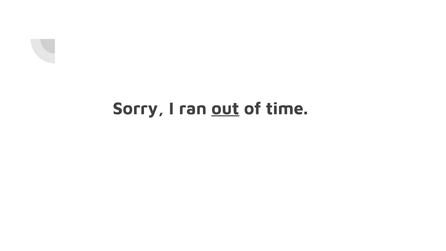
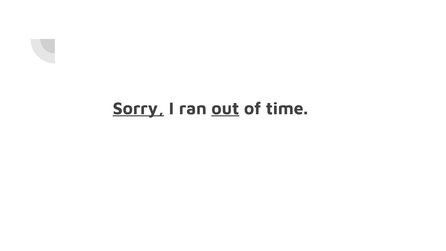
Sorry underline: none -> present
